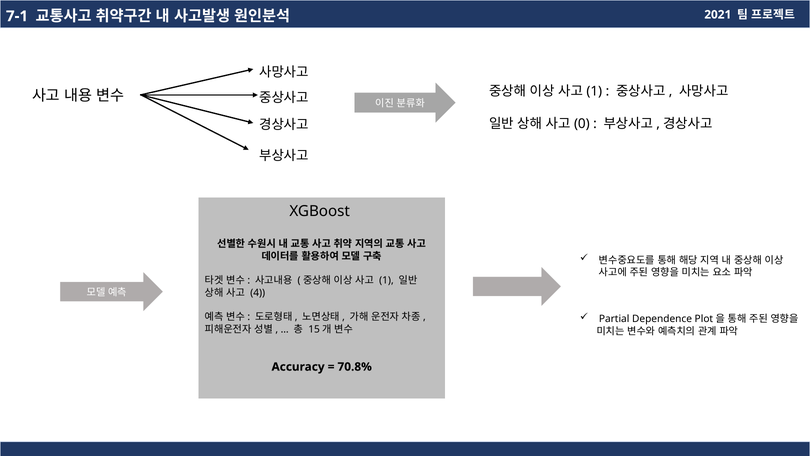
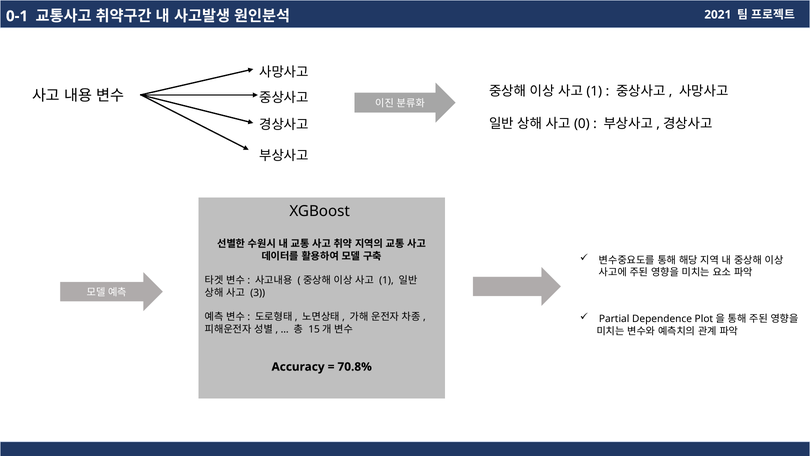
7-1: 7-1 -> 0-1
4: 4 -> 3
